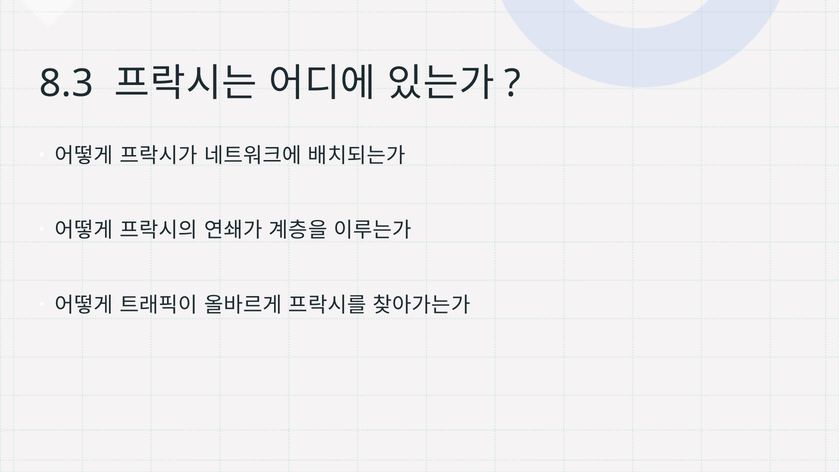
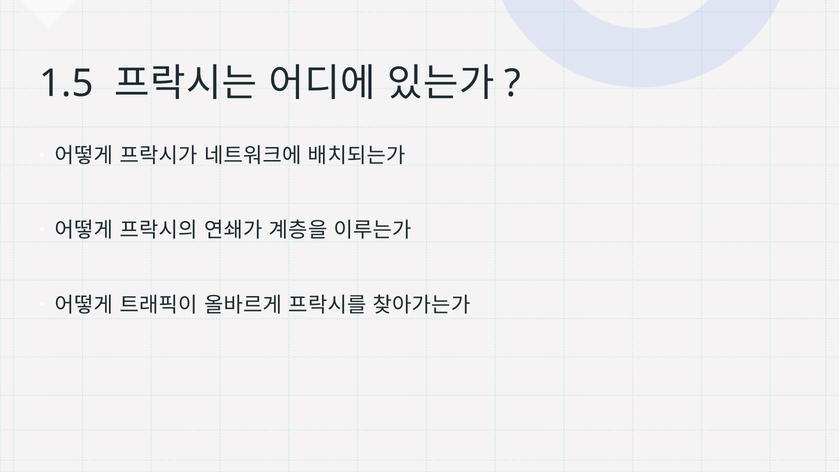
8.3: 8.3 -> 1.5
